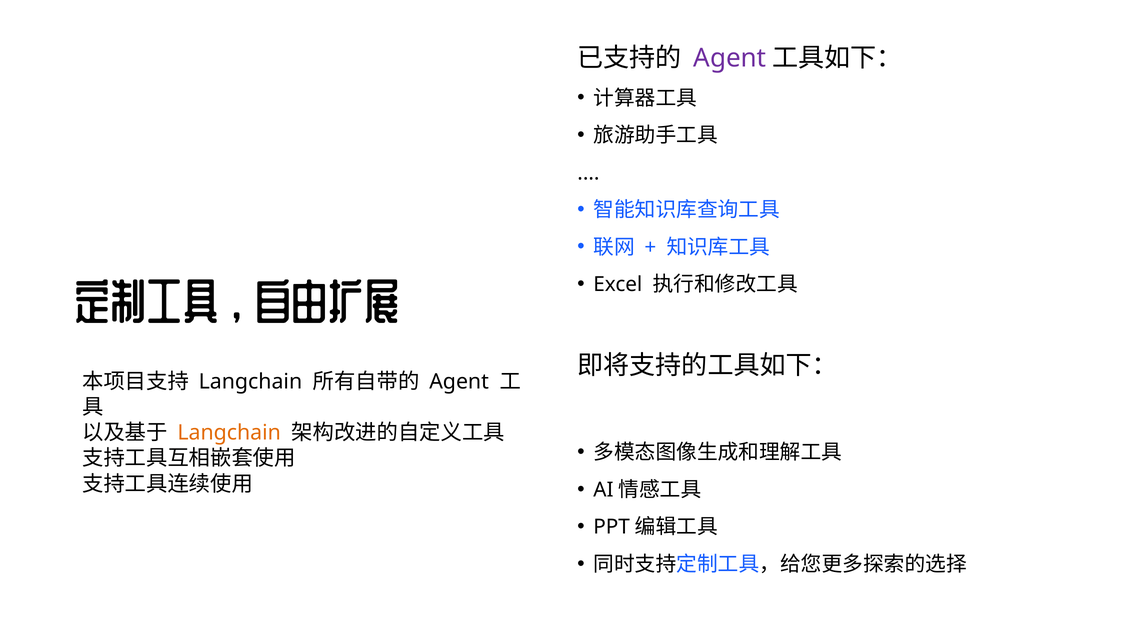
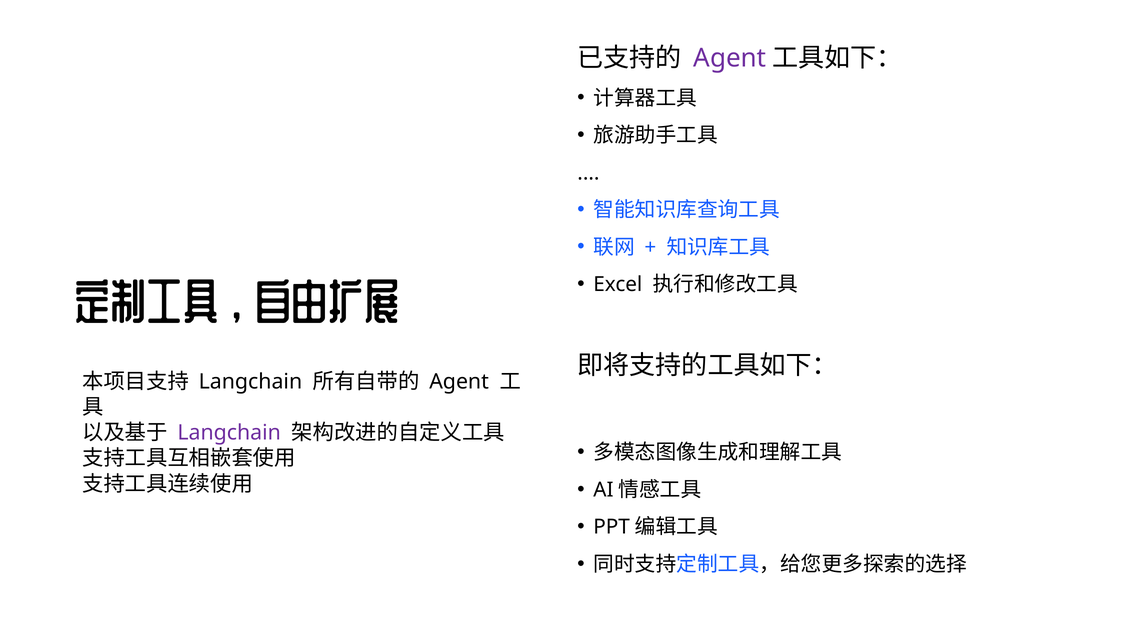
Langchain at (229, 433) colour: orange -> purple
